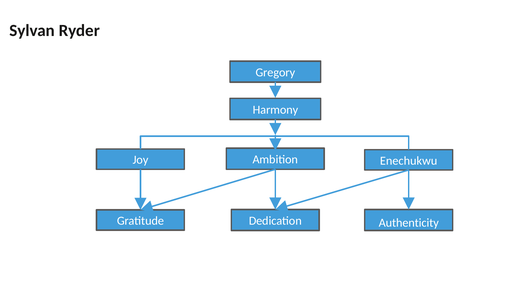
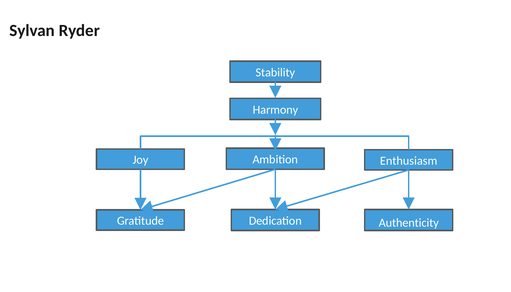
Gregory: Gregory -> Stability
Enechukwu: Enechukwu -> Enthusiasm
